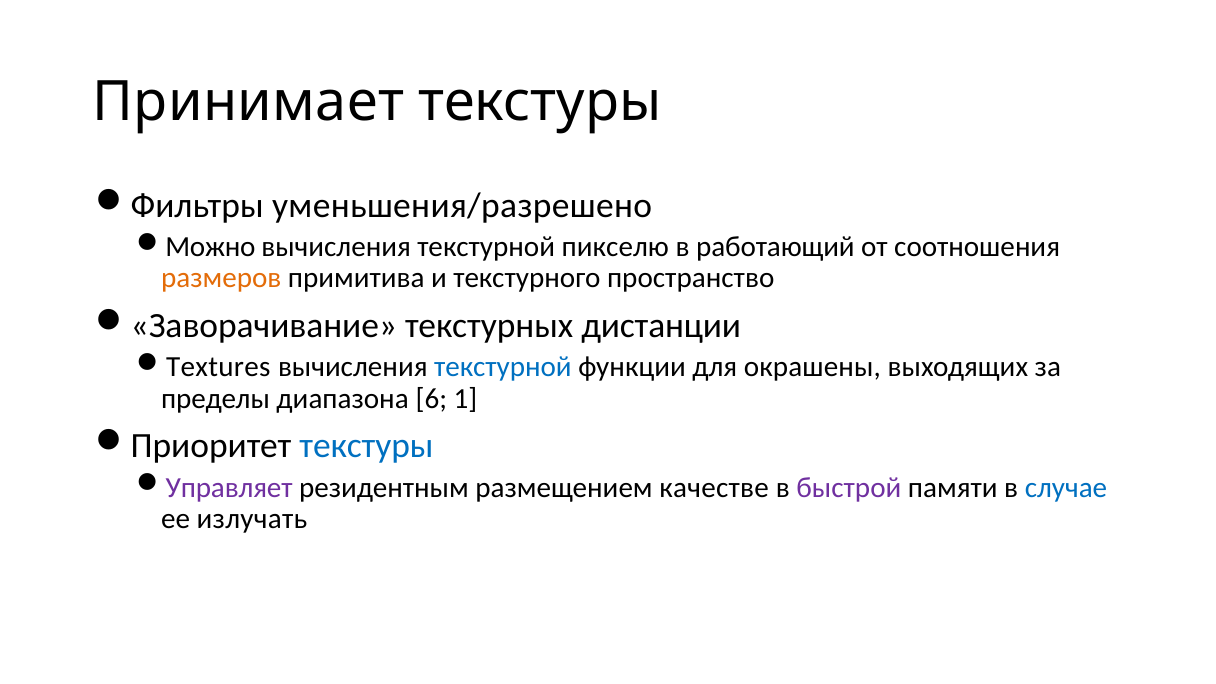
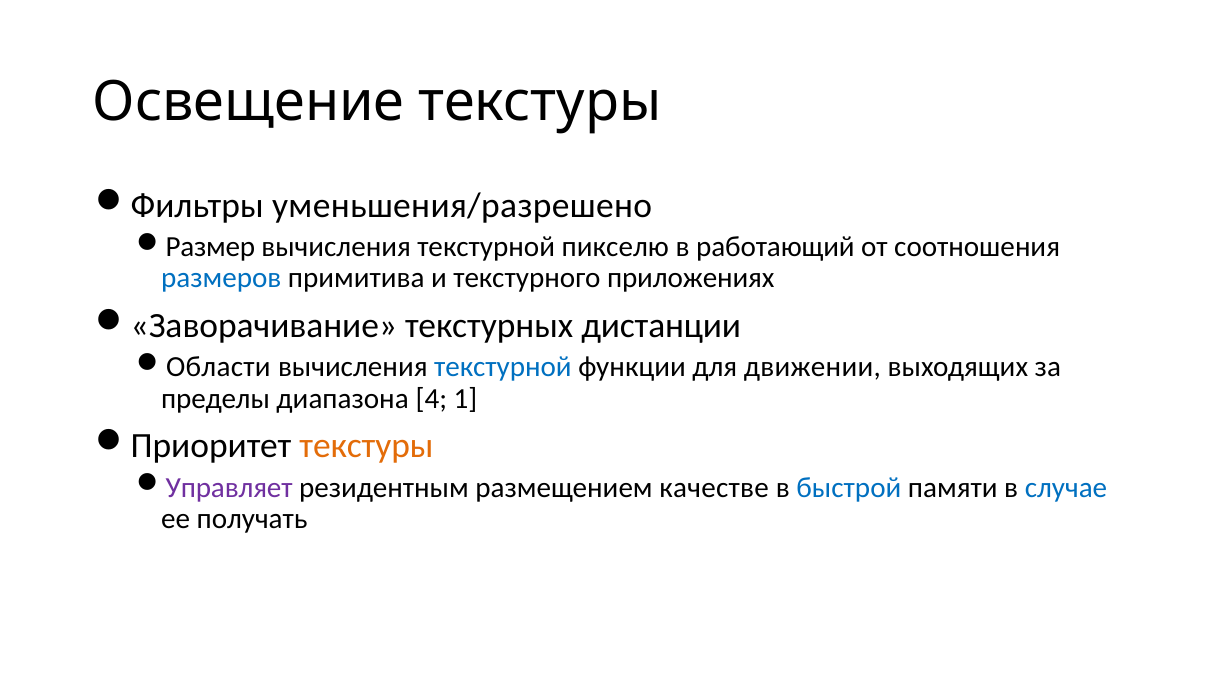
Принимает: Принимает -> Освещение
Можно: Можно -> Размер
размеров colour: orange -> blue
пространство: пространство -> приложениях
Textures: Textures -> Области
окрашены: окрашены -> движении
6: 6 -> 4
текстуры at (366, 446) colour: blue -> orange
быстрой colour: purple -> blue
излучать: излучать -> получать
